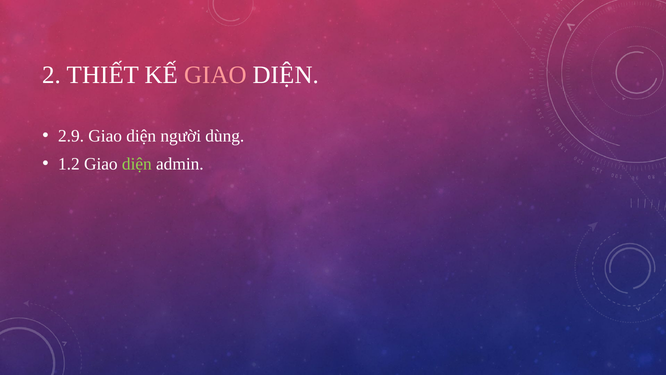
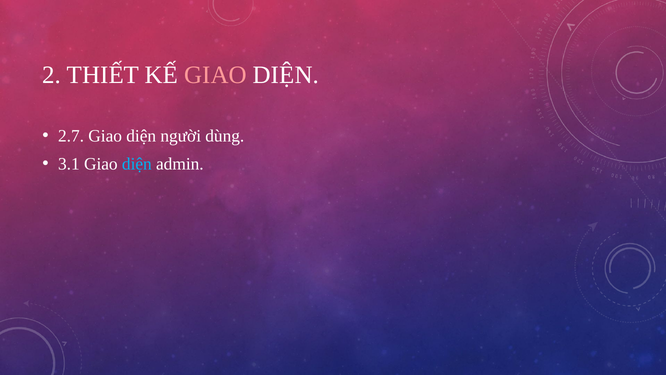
2.9: 2.9 -> 2.7
1.2: 1.2 -> 3.1
diện at (137, 164) colour: light green -> light blue
